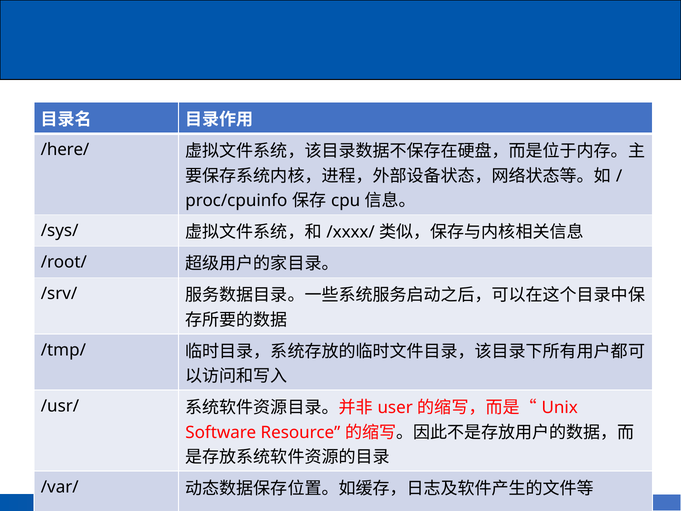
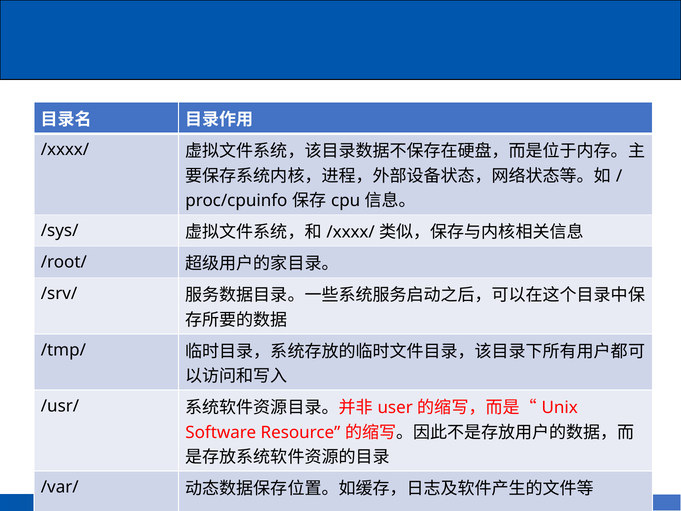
/here/ at (65, 150): /here/ -> /xxxx/
